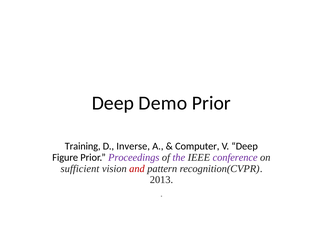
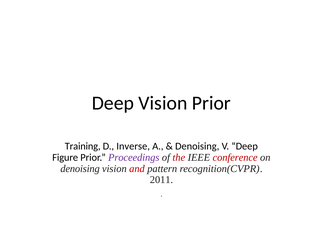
Deep Demo: Demo -> Vision
Computer at (197, 146): Computer -> Denoising
the colour: purple -> red
conference colour: purple -> red
sufficient at (80, 168): sufficient -> denoising
2013: 2013 -> 2011
